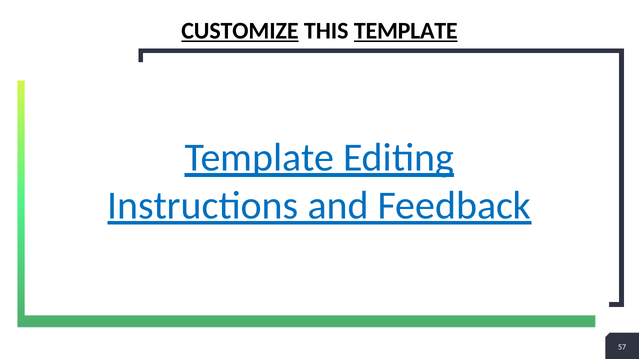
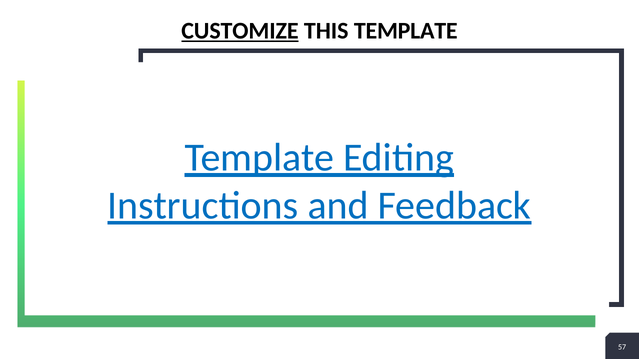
TEMPLATE at (406, 31) underline: present -> none
